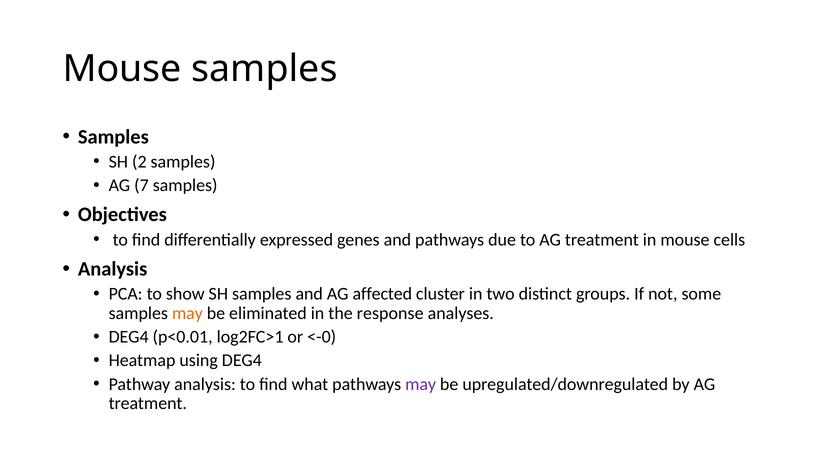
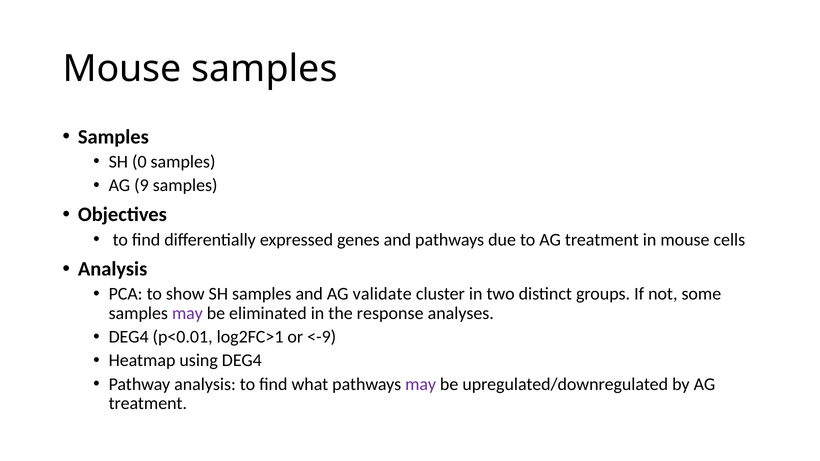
2: 2 -> 0
7: 7 -> 9
affected: affected -> validate
may at (187, 313) colour: orange -> purple
<-0: <-0 -> <-9
